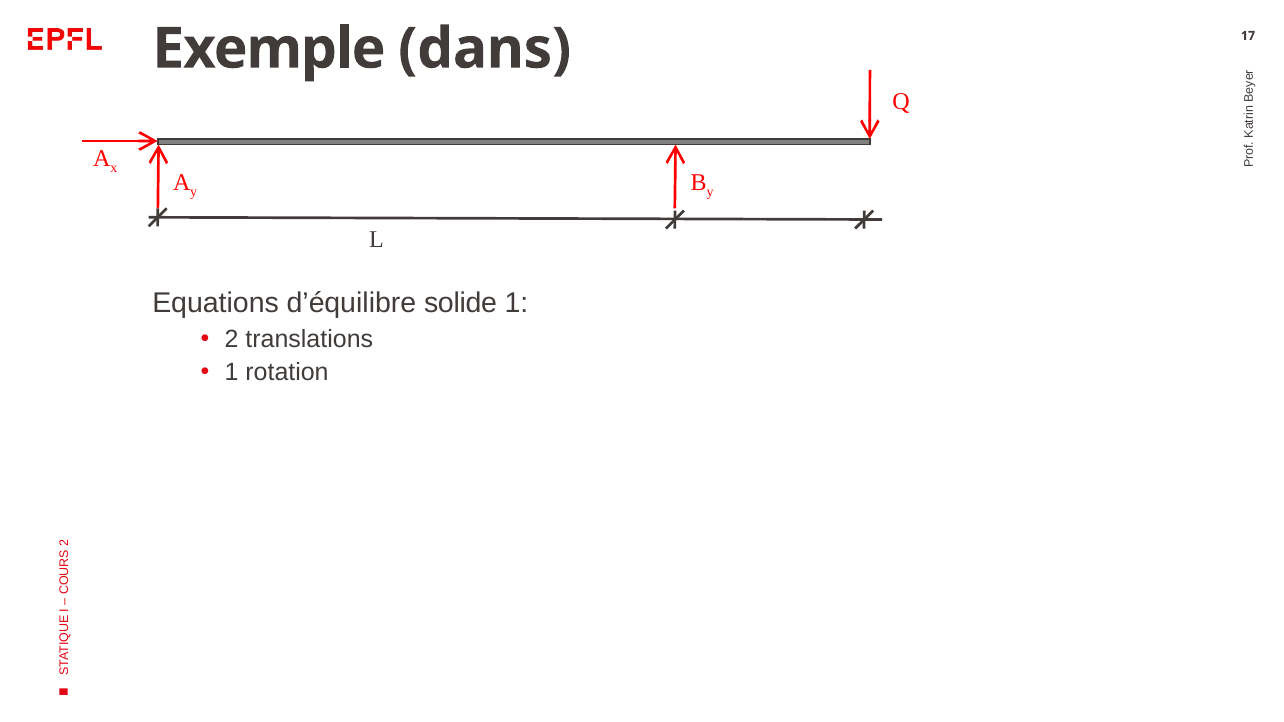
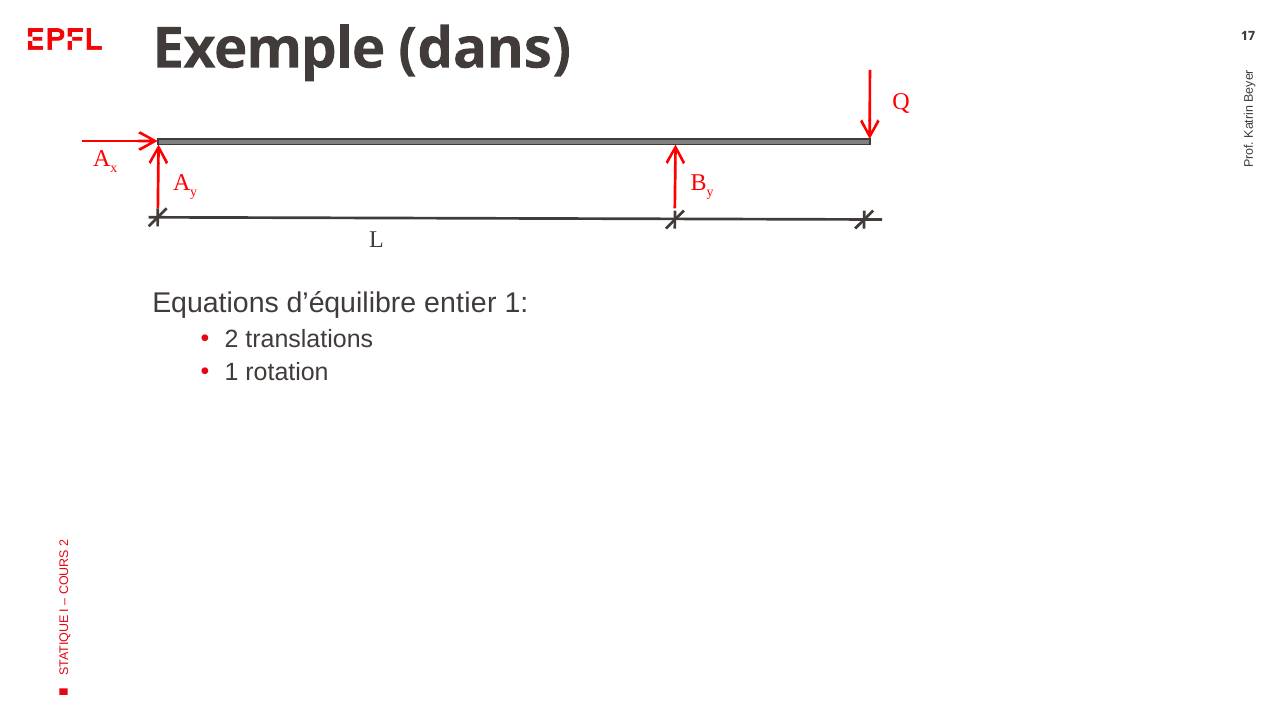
solide: solide -> entier
